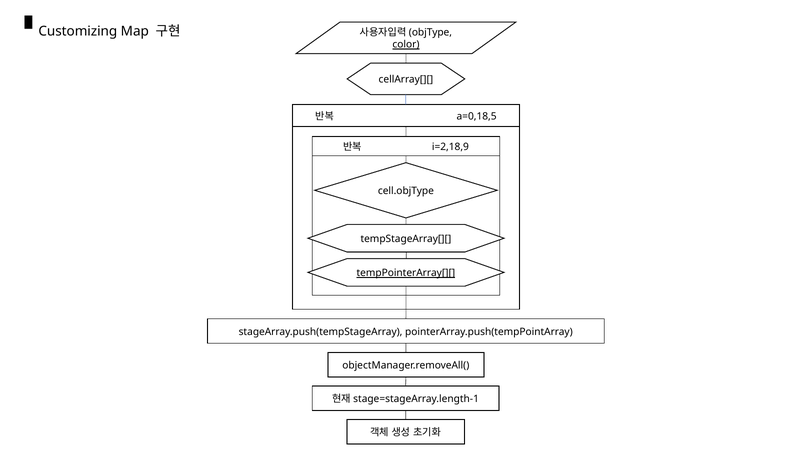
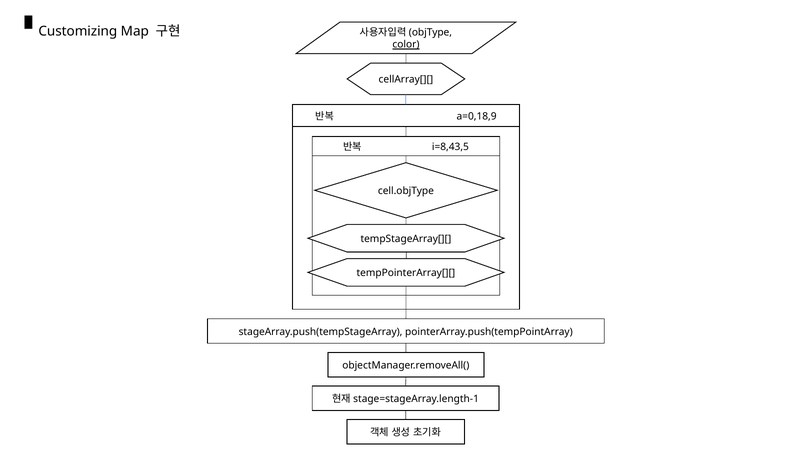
a=0,18,5: a=0,18,5 -> a=0,18,9
i=2,18,9: i=2,18,9 -> i=8,43,5
tempPointerArray[][ underline: present -> none
